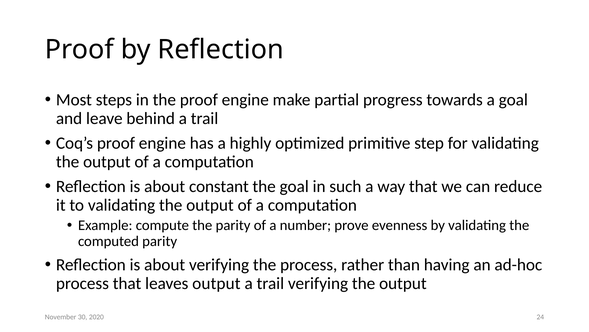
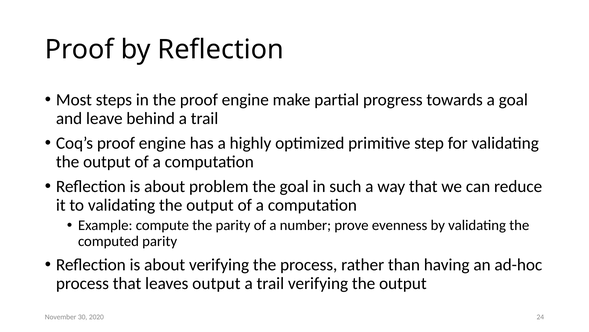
constant: constant -> problem
